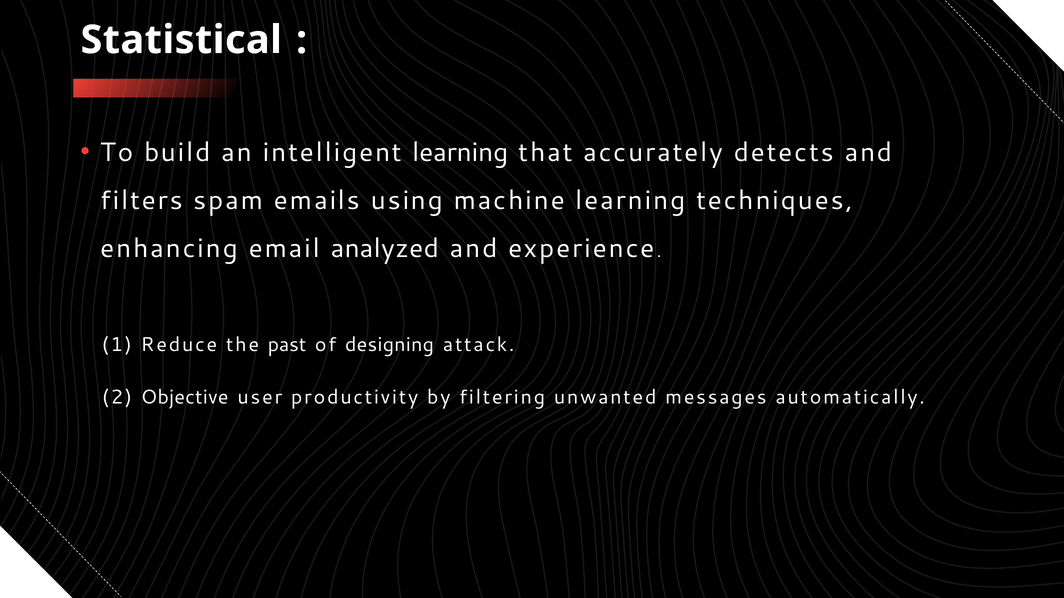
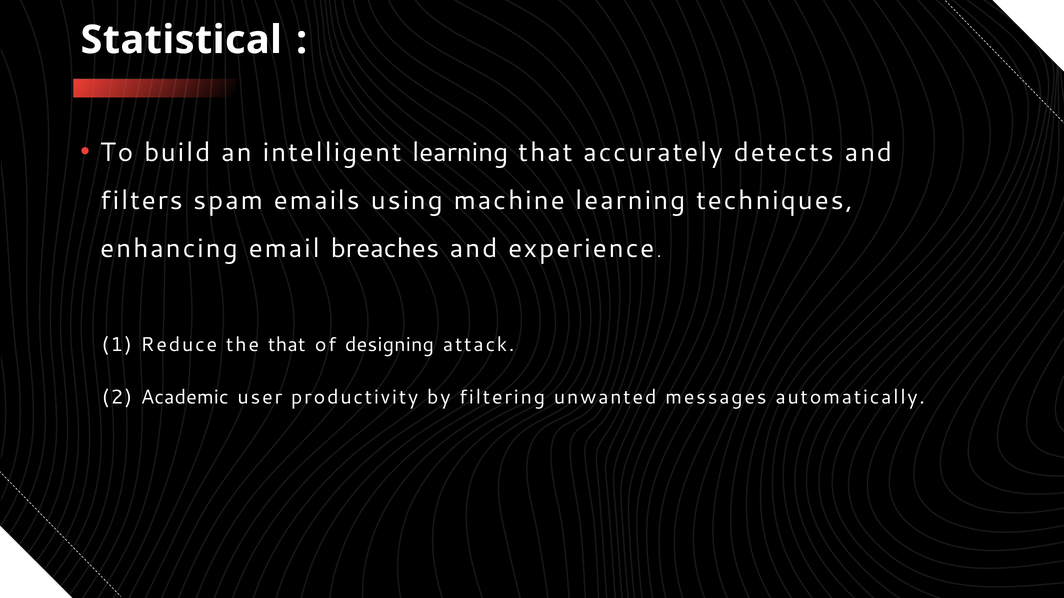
analyzed: analyzed -> breaches
the past: past -> that
Objective: Objective -> Academic
